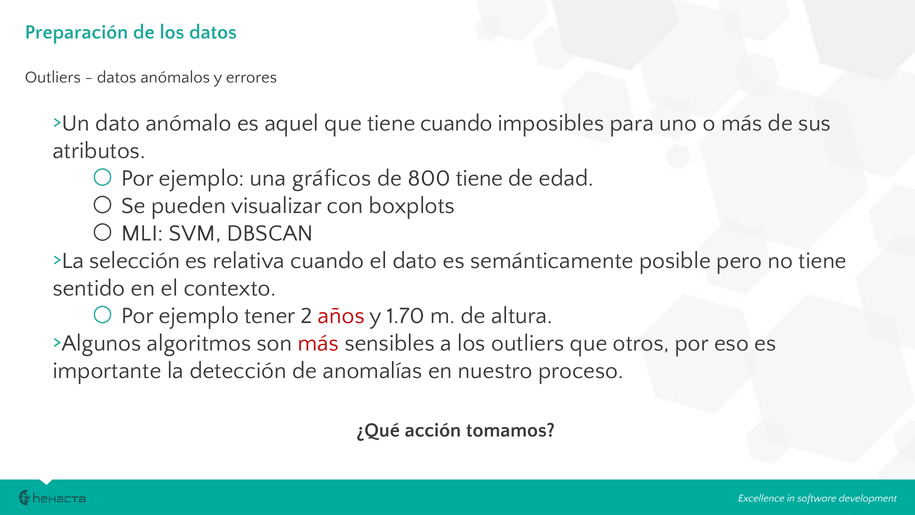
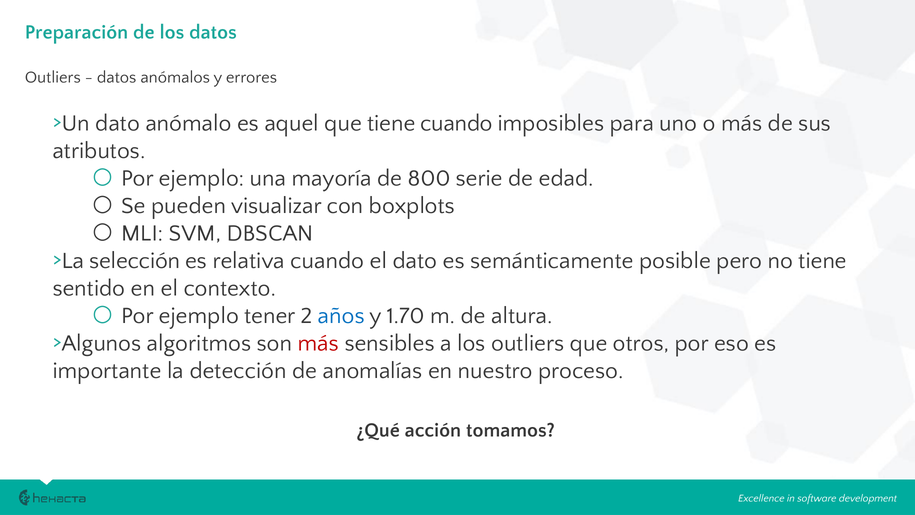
gráficos: gráficos -> mayoría
800 tiene: tiene -> serie
años colour: red -> blue
